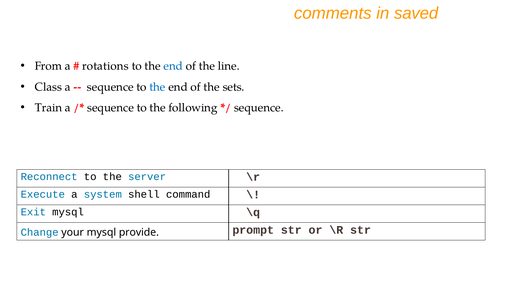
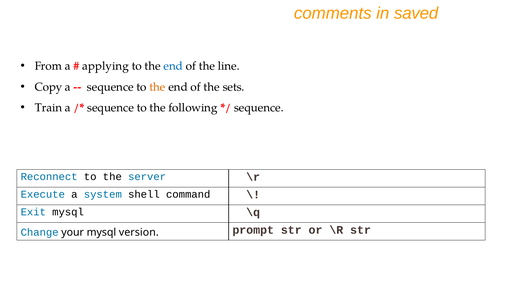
rotations: rotations -> applying
Class: Class -> Copy
the at (157, 87) colour: blue -> orange
provide: provide -> version
